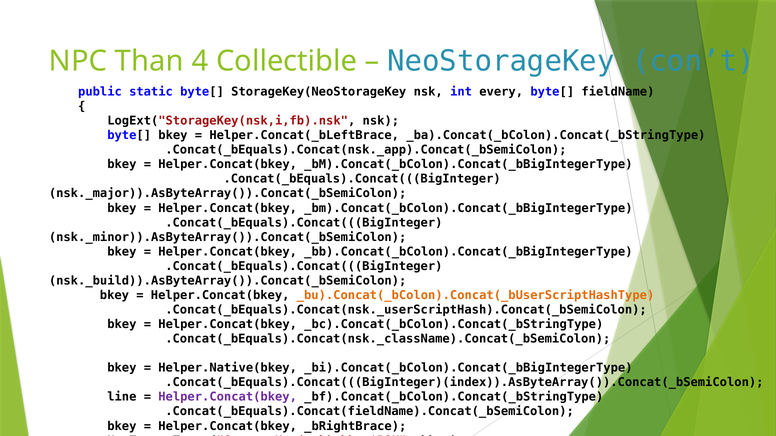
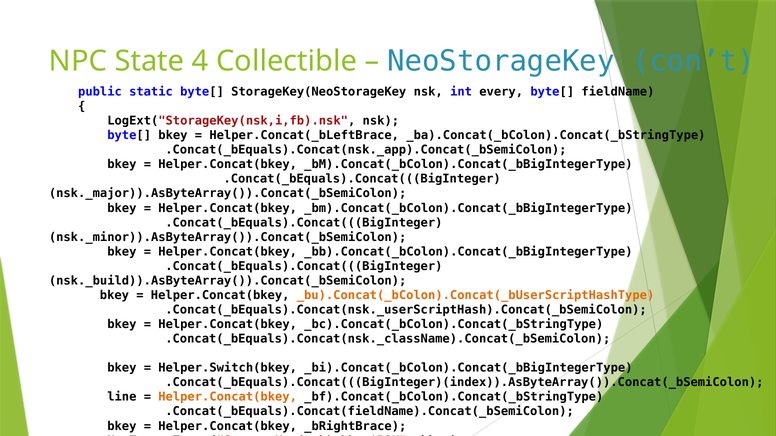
Than: Than -> State
Helper.Native(bkey: Helper.Native(bkey -> Helper.Switch(bkey
Helper.Concat(bkey at (228, 397) colour: purple -> orange
